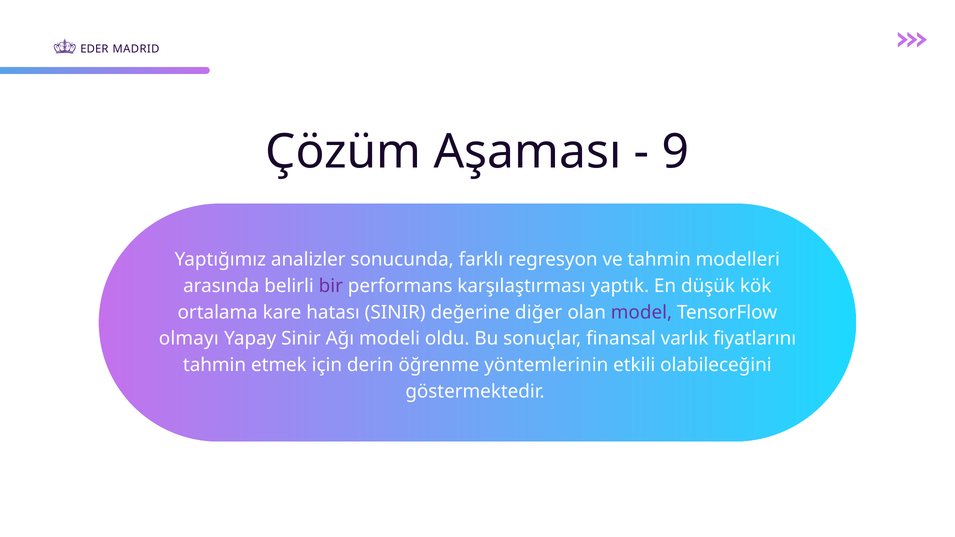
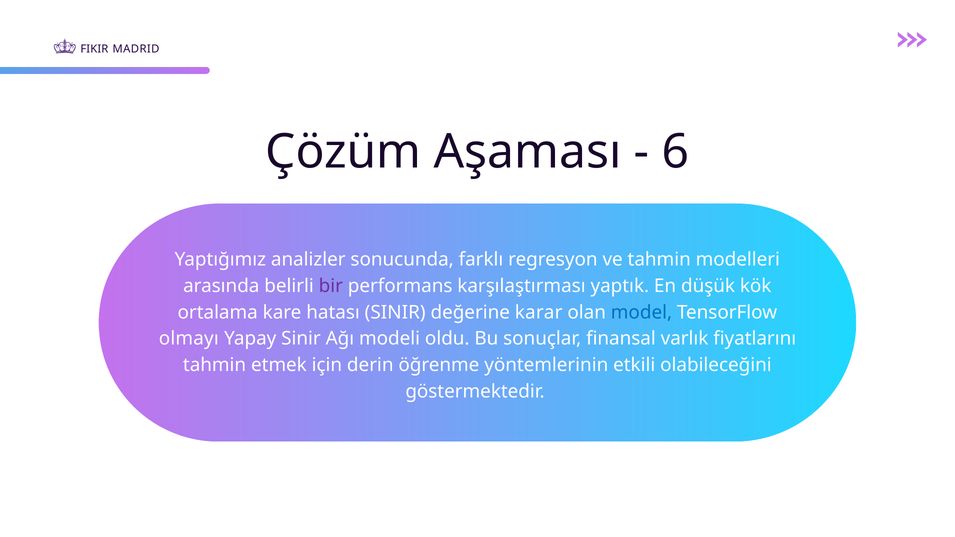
EDER: EDER -> FIKIR
9: 9 -> 6
diğer: diğer -> karar
model colour: purple -> blue
